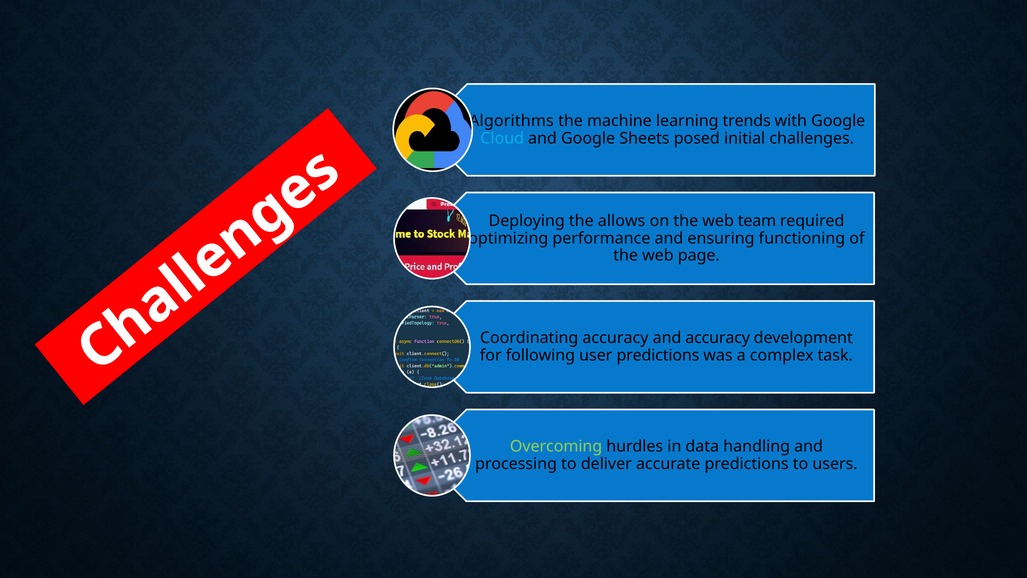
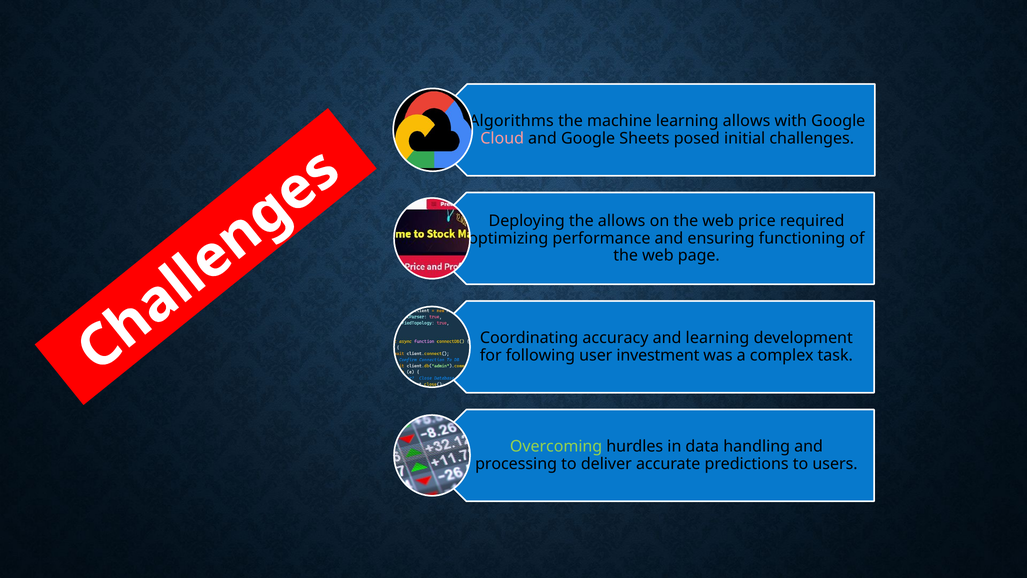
learning trends: trends -> allows
Cloud colour: light blue -> pink
team: team -> price
and accuracy: accuracy -> learning
user predictions: predictions -> investment
